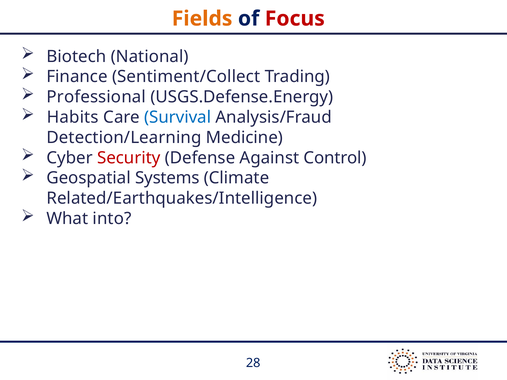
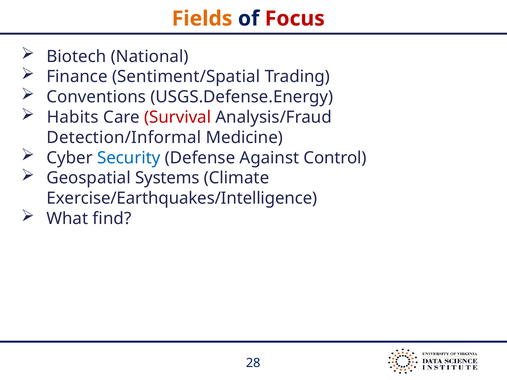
Sentiment/Collect: Sentiment/Collect -> Sentiment/Spatial
Professional: Professional -> Conventions
Survival colour: blue -> red
Detection/Learning: Detection/Learning -> Detection/Informal
Security colour: red -> blue
Related/Earthquakes/Intelligence: Related/Earthquakes/Intelligence -> Exercise/Earthquakes/Intelligence
into: into -> find
